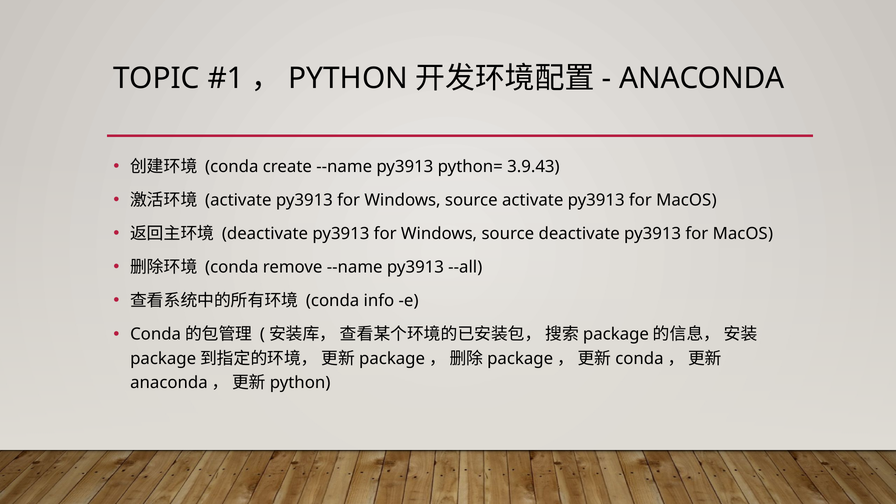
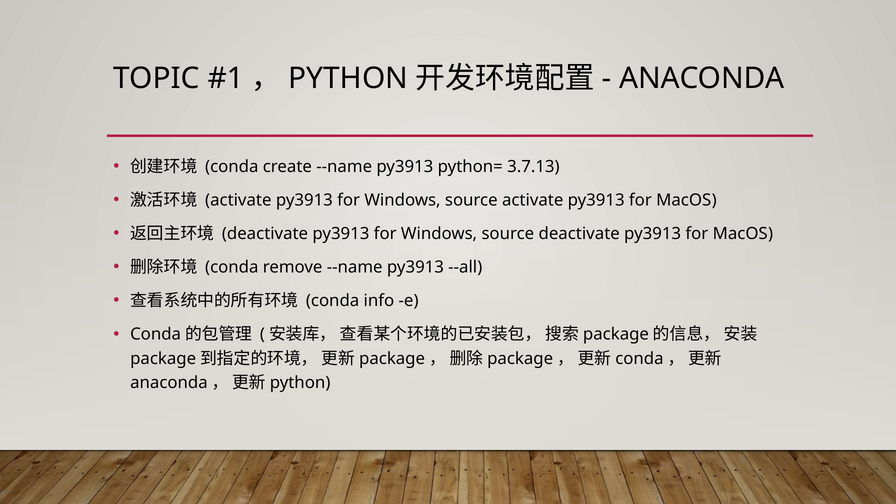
3.9.43: 3.9.43 -> 3.7.13
